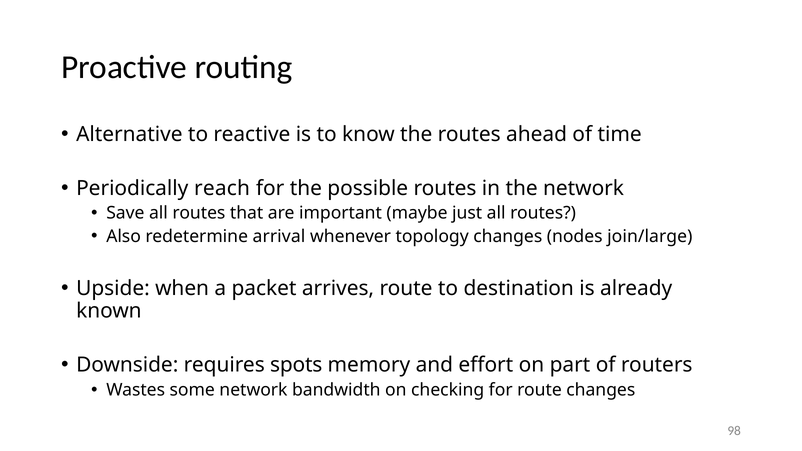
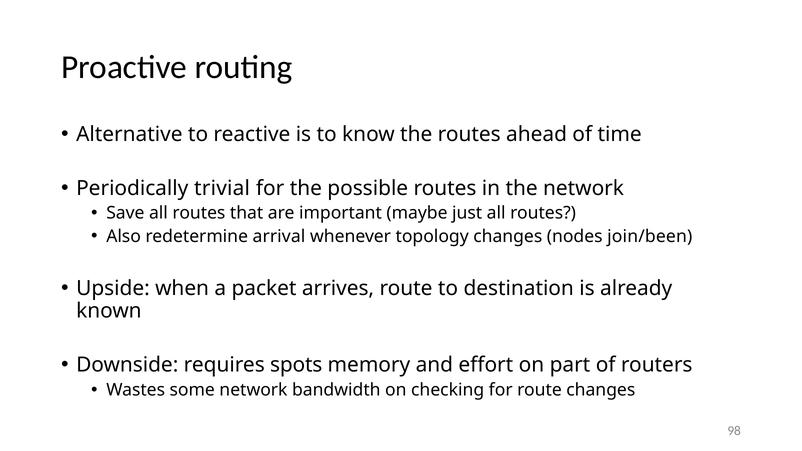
reach: reach -> trivial
join/large: join/large -> join/been
